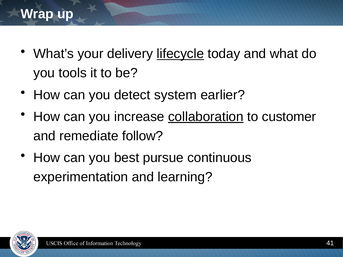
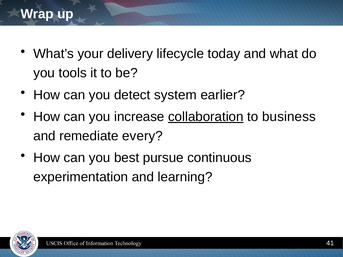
lifecycle underline: present -> none
customer: customer -> business
follow: follow -> every
